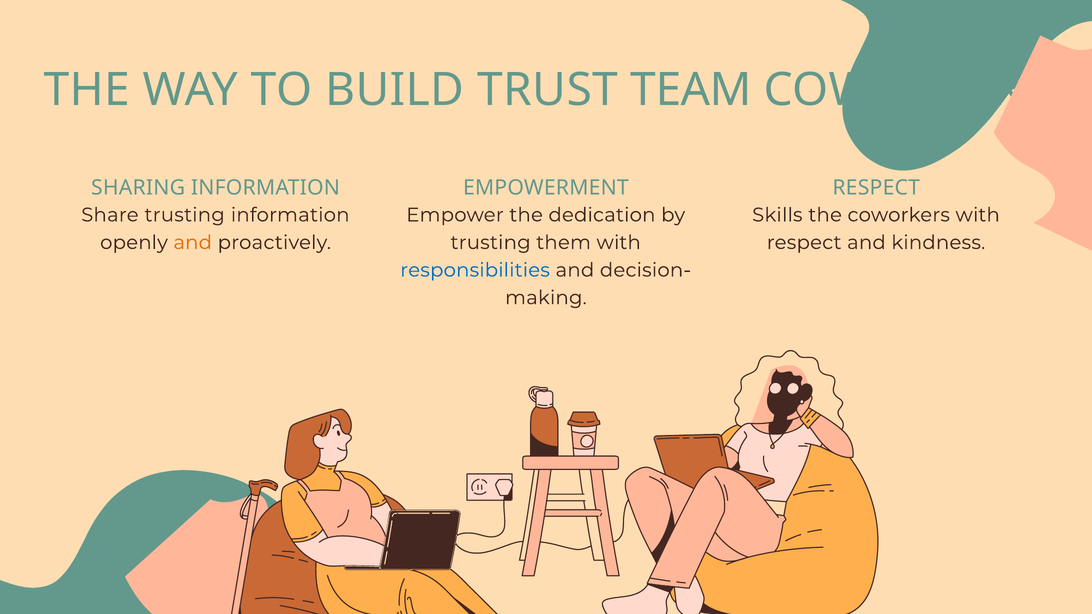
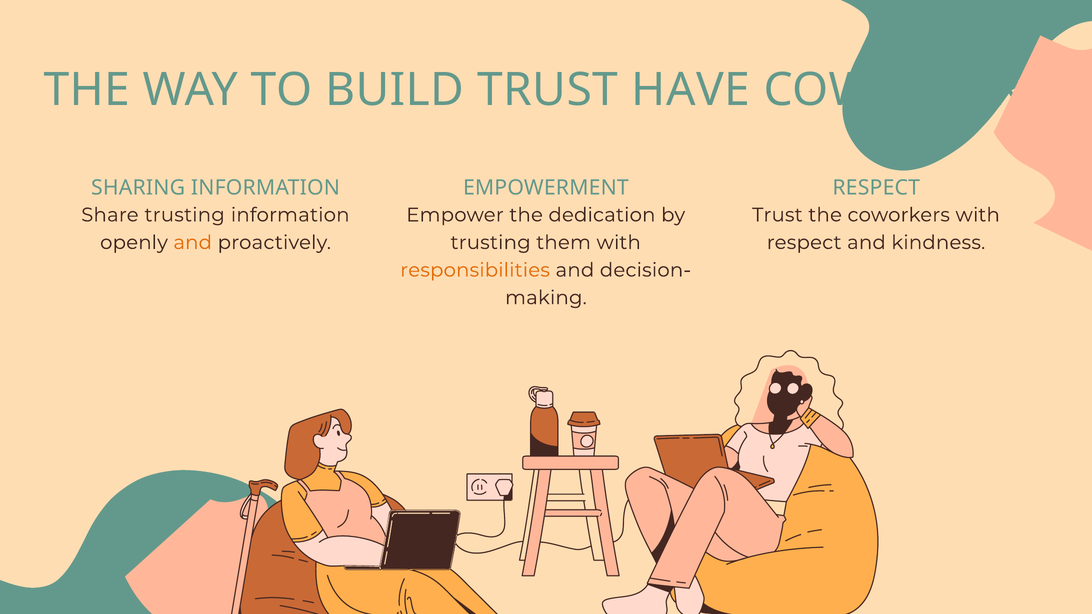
TEAM: TEAM -> HAVE
Skills at (777, 215): Skills -> Trust
responsibilities colour: blue -> orange
